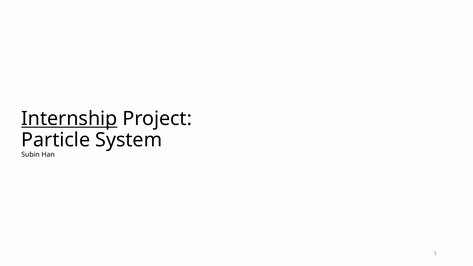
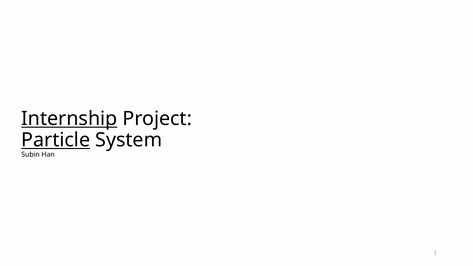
Particle underline: none -> present
